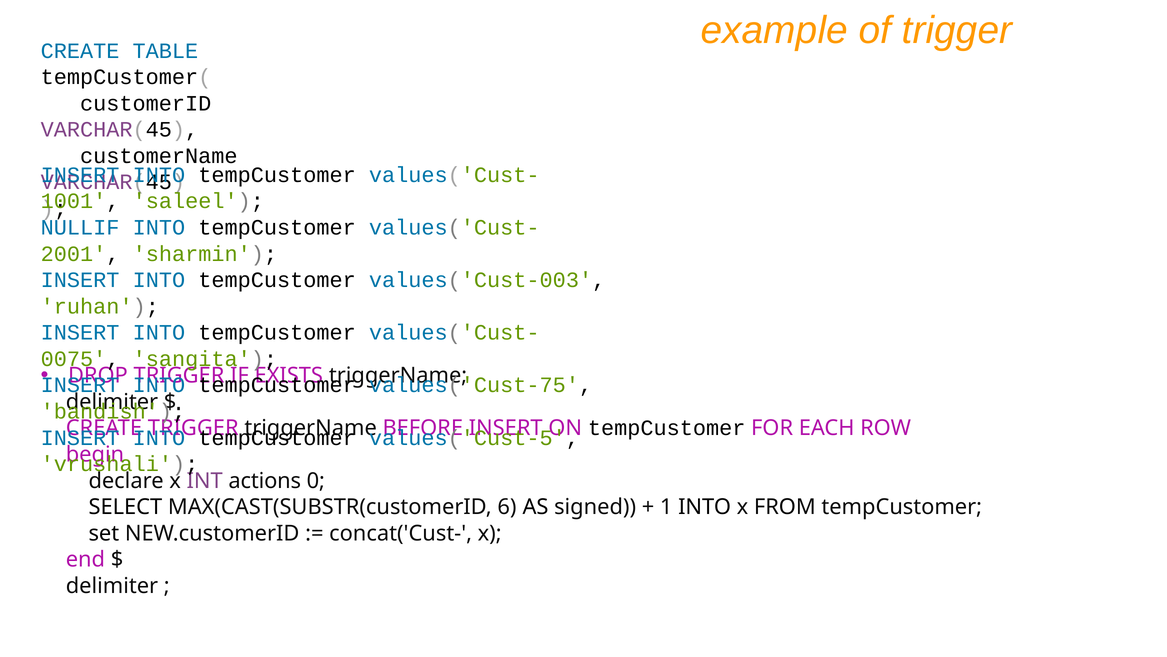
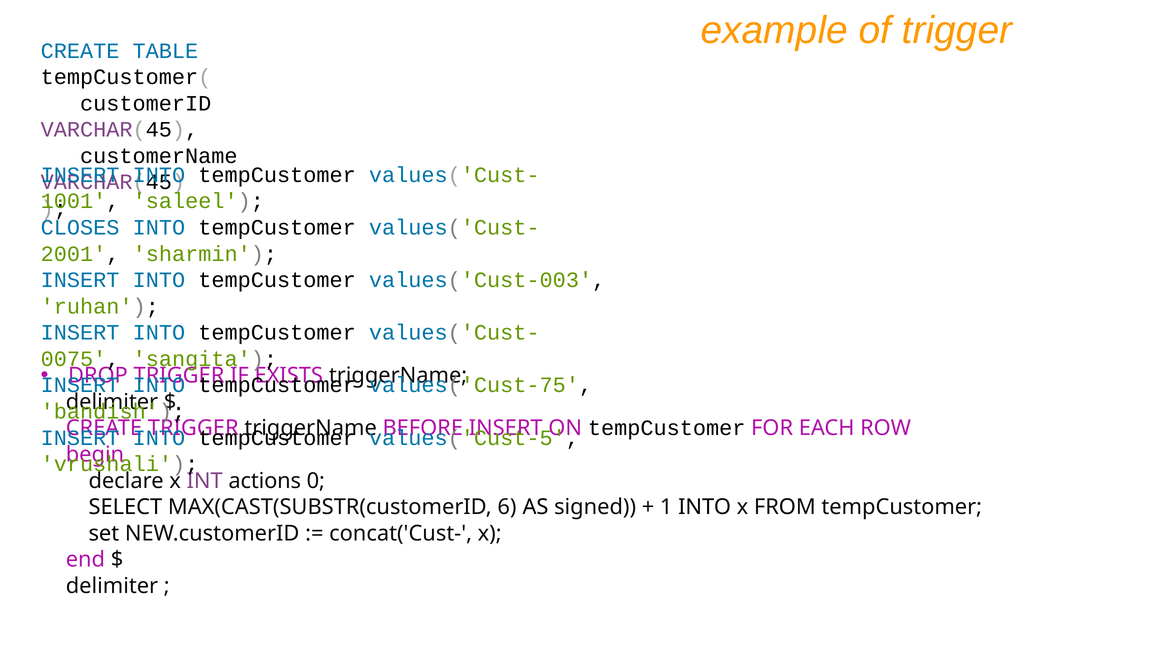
NULLIF: NULLIF -> CLOSES
